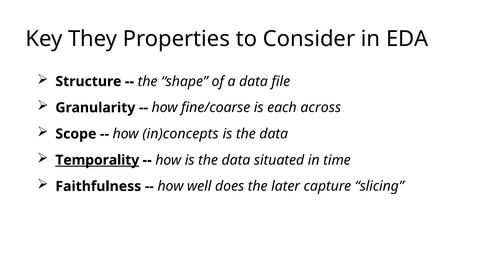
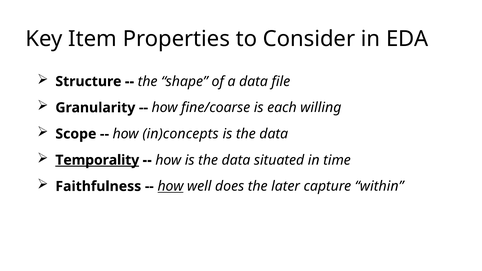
They: They -> Item
across: across -> willing
how at (171, 186) underline: none -> present
slicing: slicing -> within
